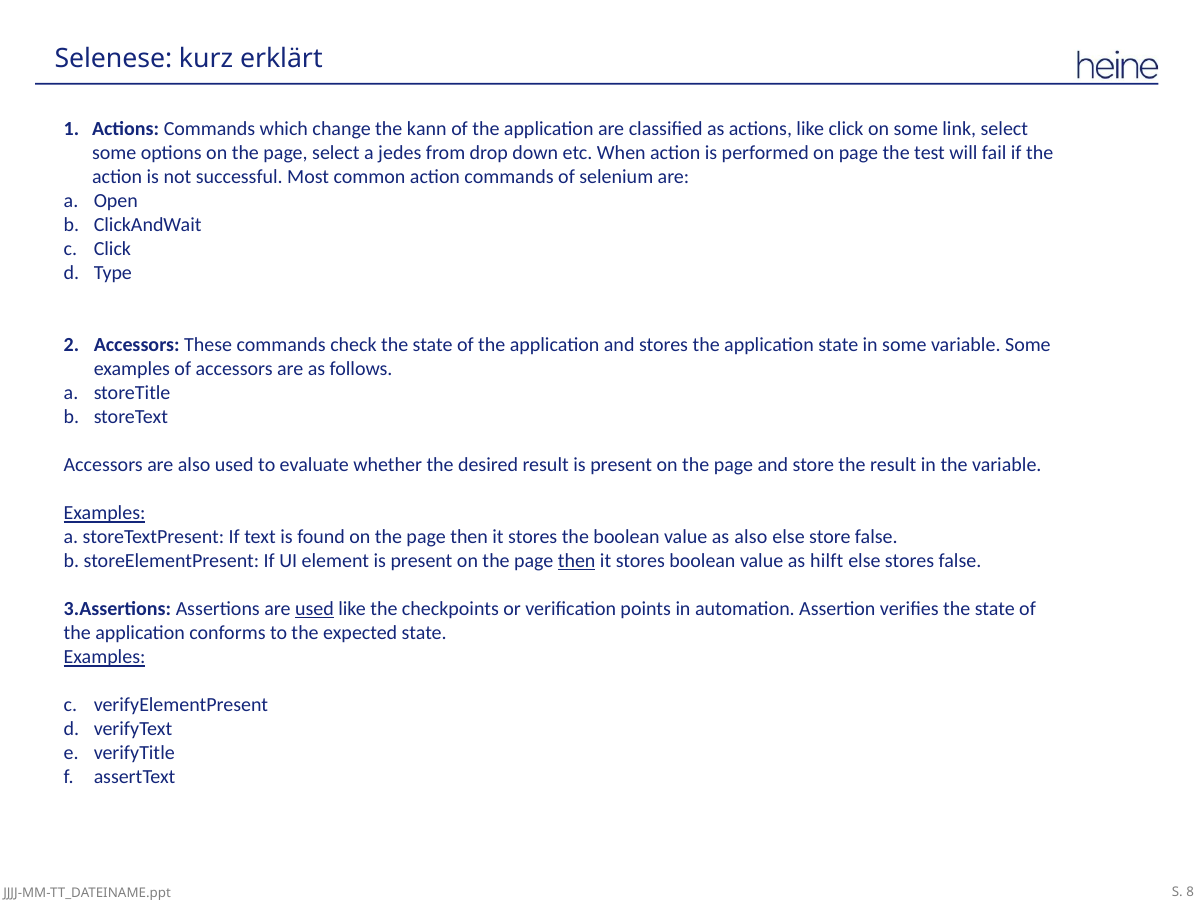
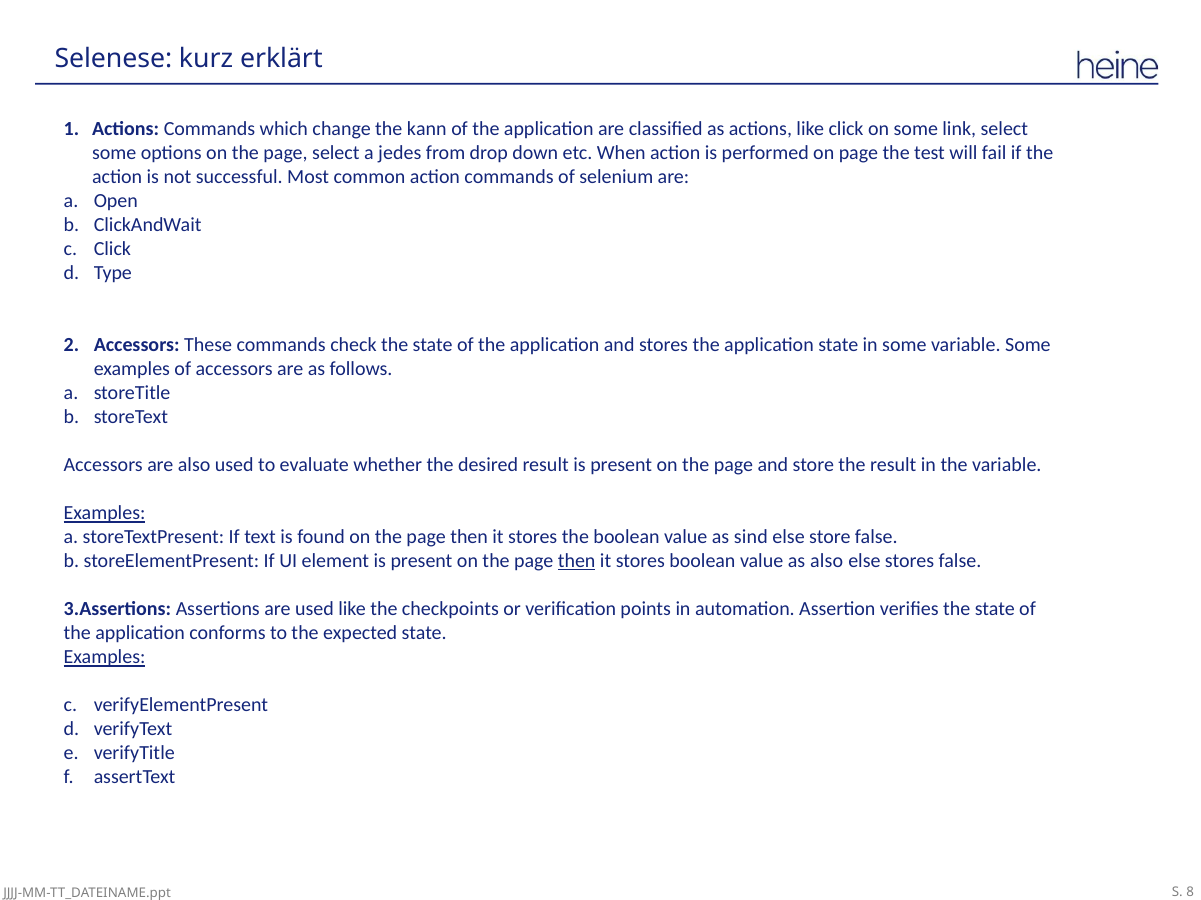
as also: also -> sind
as hilft: hilft -> also
used at (314, 610) underline: present -> none
